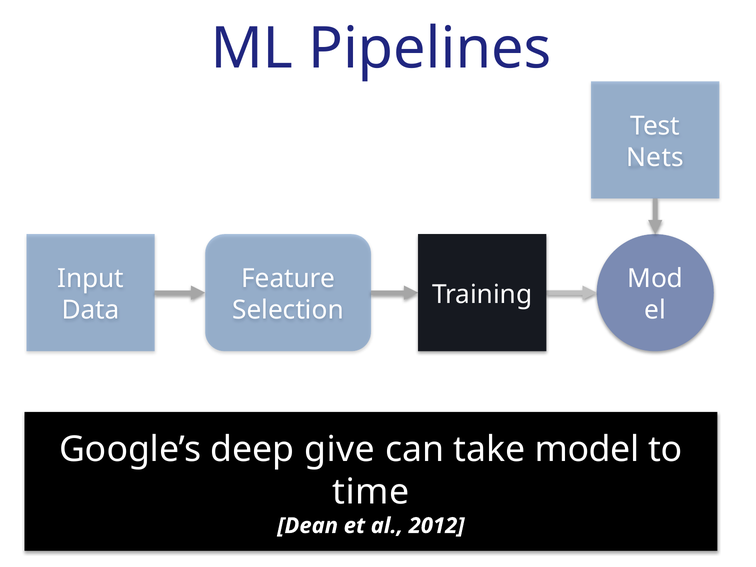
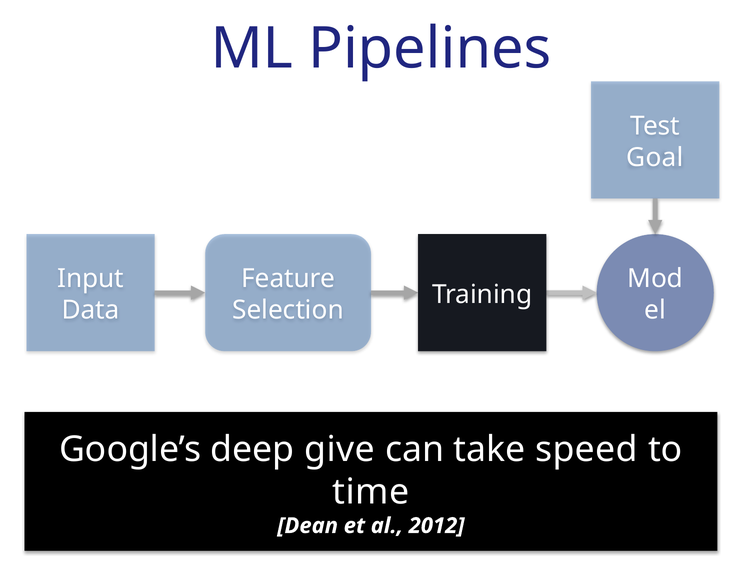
Nets: Nets -> Goal
model: model -> speed
